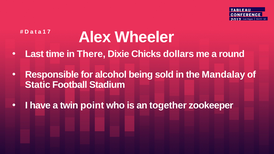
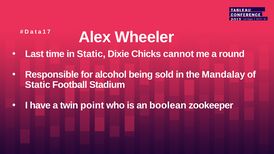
in There: There -> Static
dollars: dollars -> cannot
together: together -> boolean
